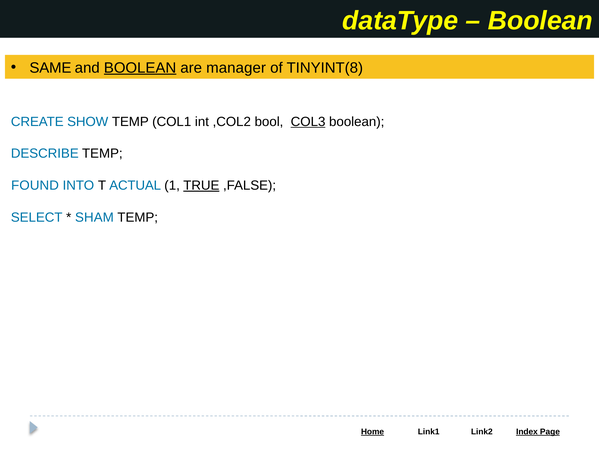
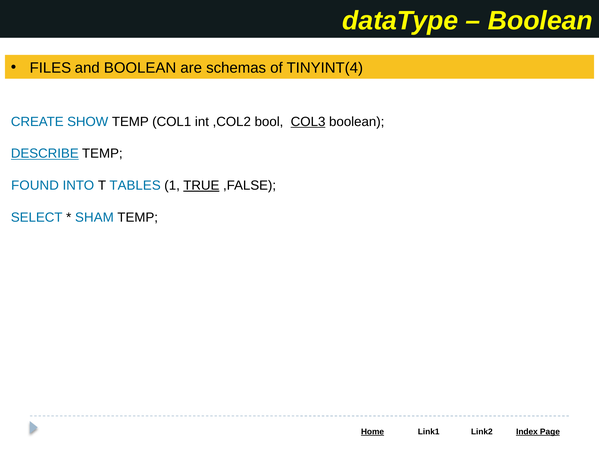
SAME: SAME -> FILES
BOOLEAN at (140, 68) underline: present -> none
manager: manager -> schemas
TINYINT(8: TINYINT(8 -> TINYINT(4
DESCRIBE underline: none -> present
ACTUAL: ACTUAL -> TABLES
